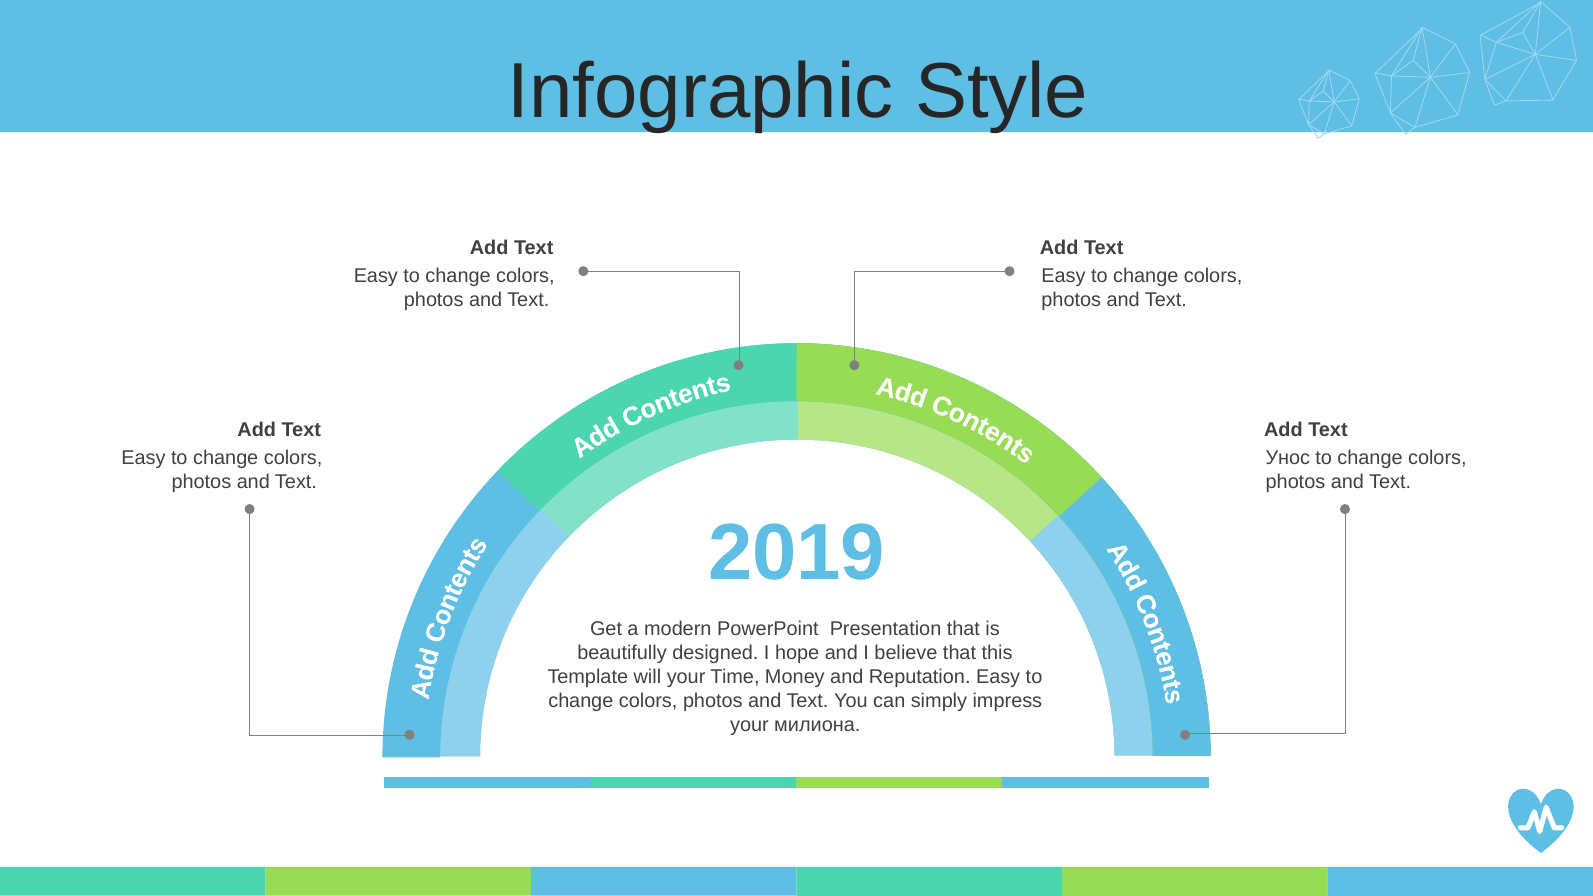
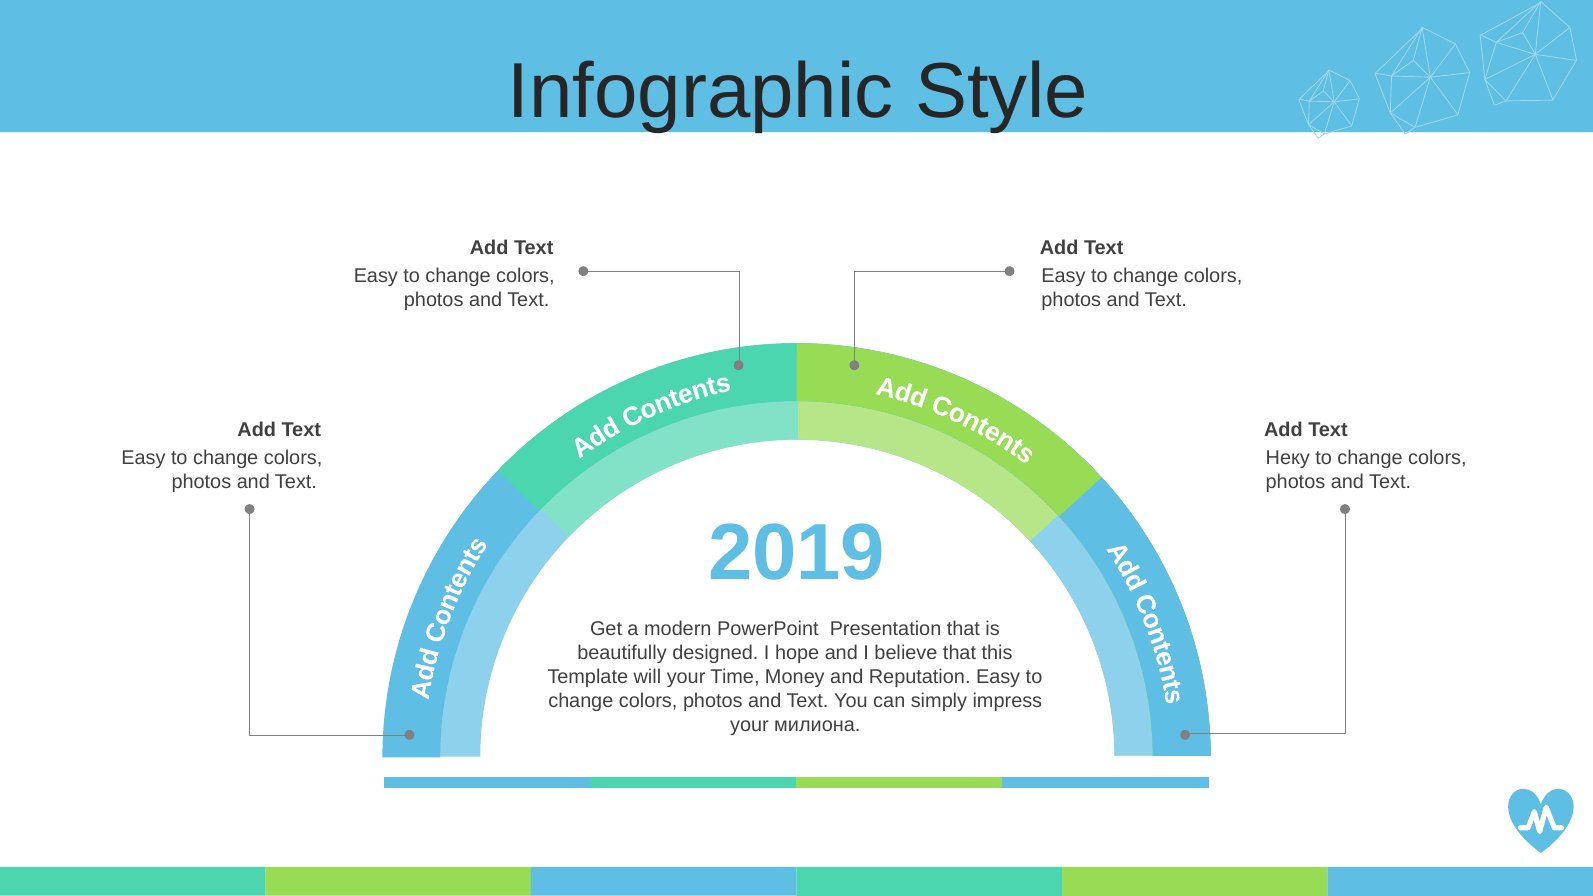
Унос: Унос -> Неку
